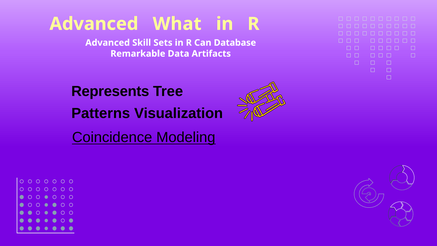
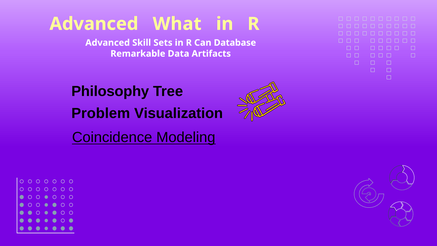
Represents: Represents -> Philosophy
Patterns: Patterns -> Problem
